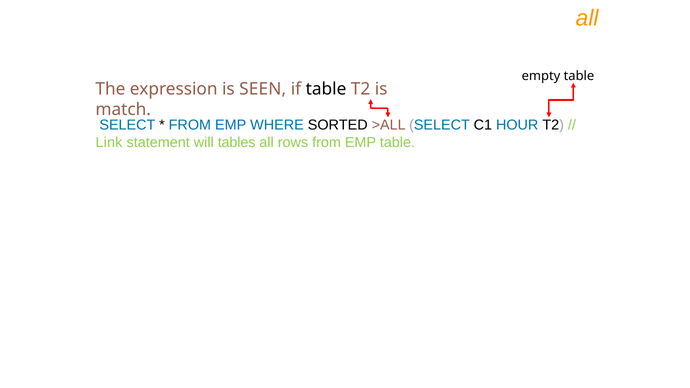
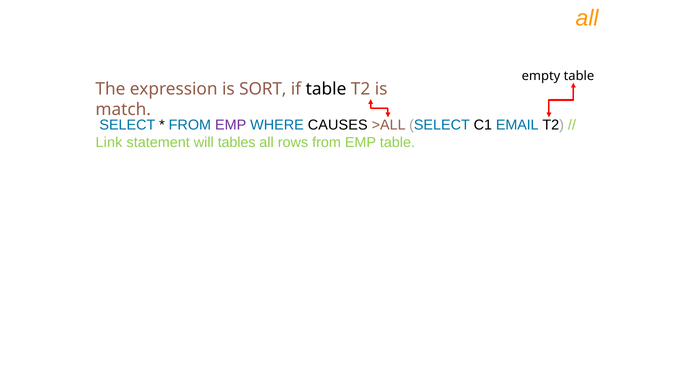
SEEN: SEEN -> SORT
EMP at (231, 125) colour: blue -> purple
SORTED: SORTED -> CAUSES
HOUR: HOUR -> EMAIL
